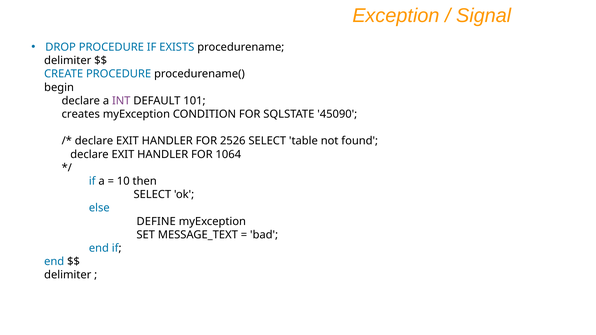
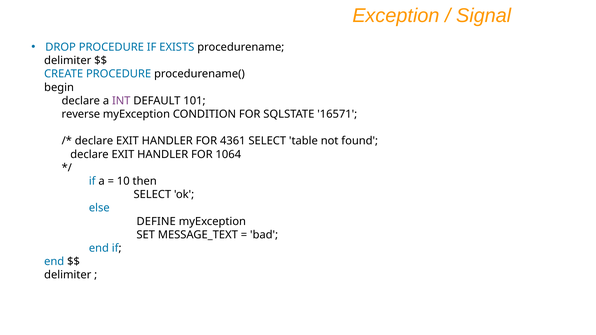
creates: creates -> reverse
45090: 45090 -> 16571
2526: 2526 -> 4361
